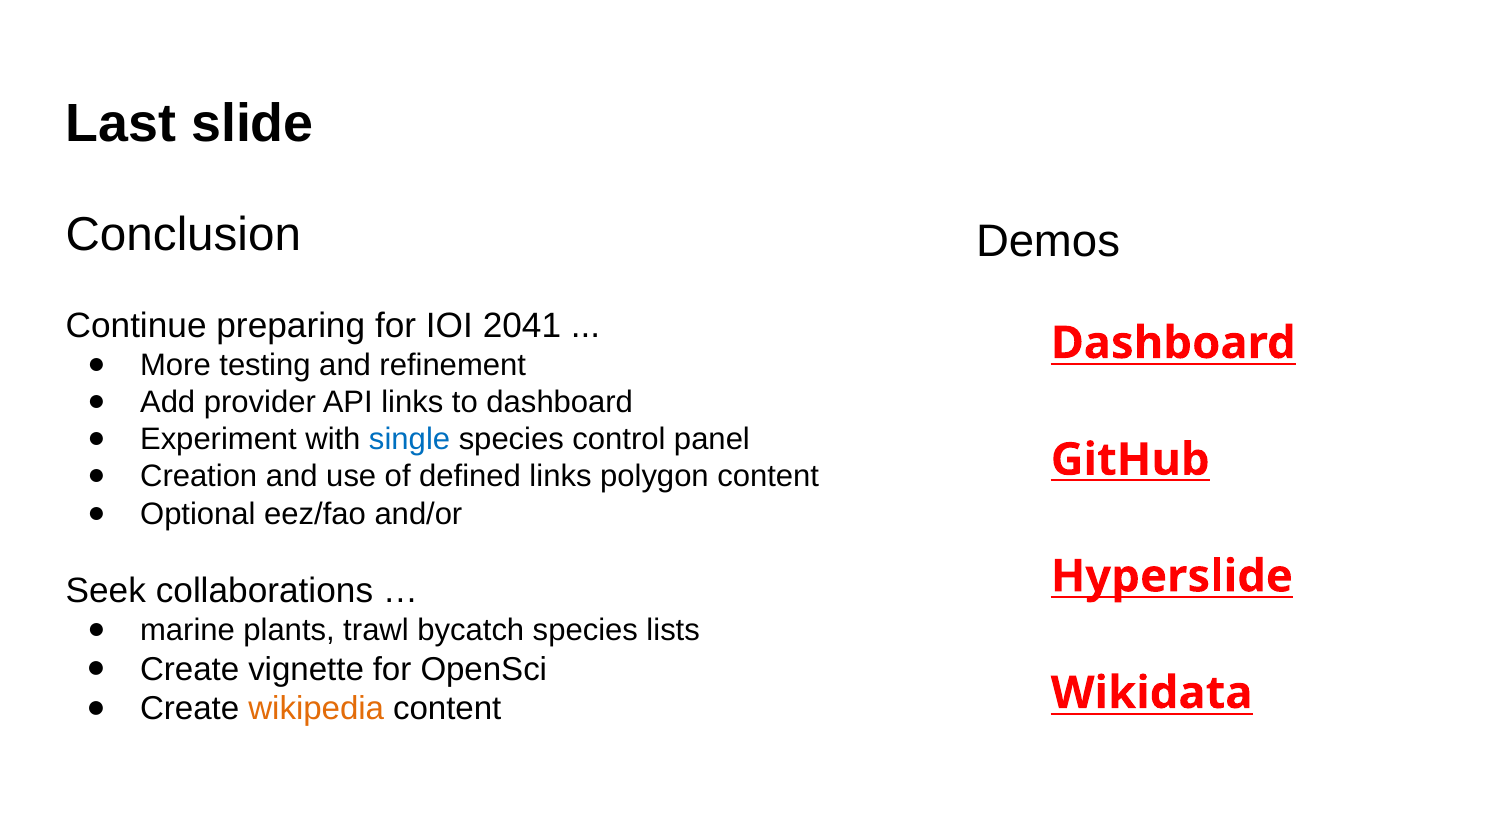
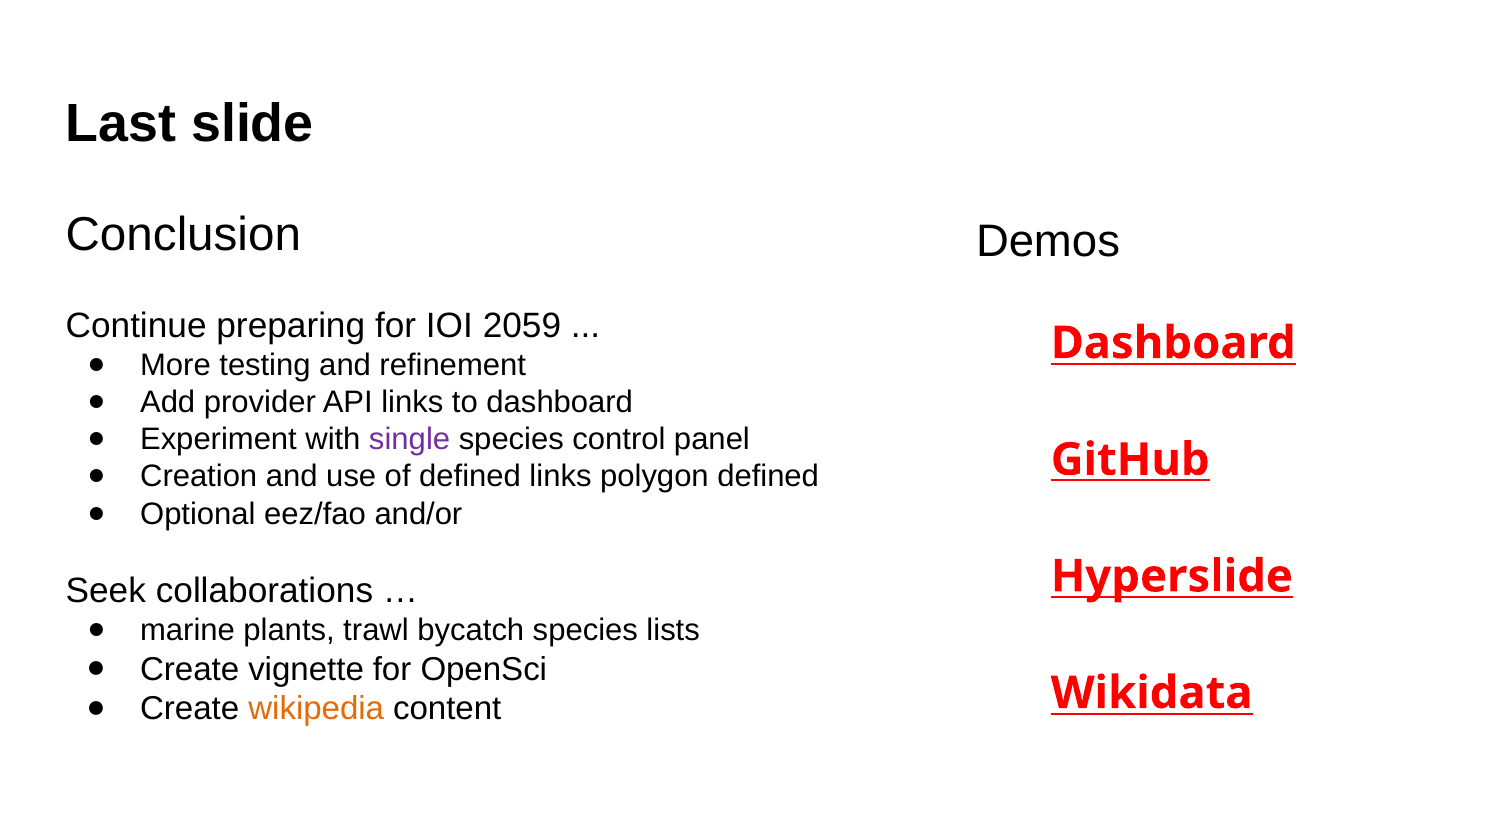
2041: 2041 -> 2059
single colour: blue -> purple
polygon content: content -> defined
